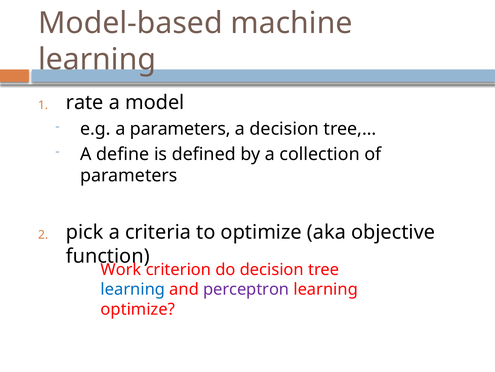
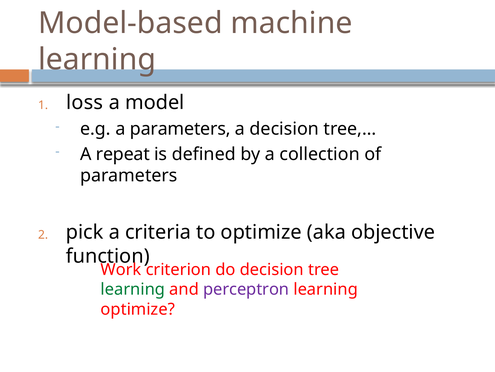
rate: rate -> loss
define: define -> repeat
learning at (133, 289) colour: blue -> green
